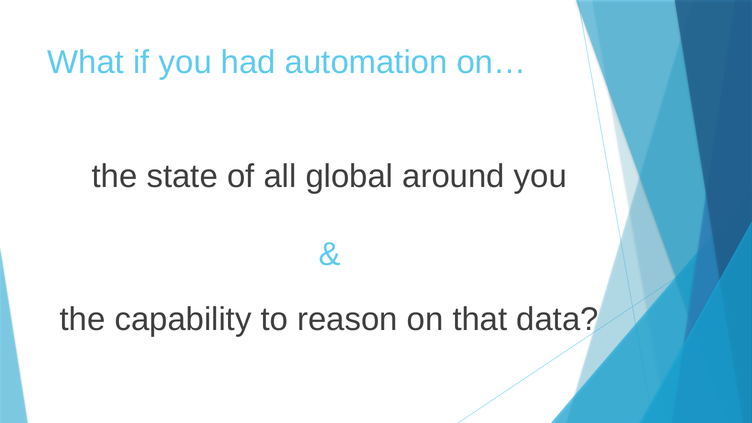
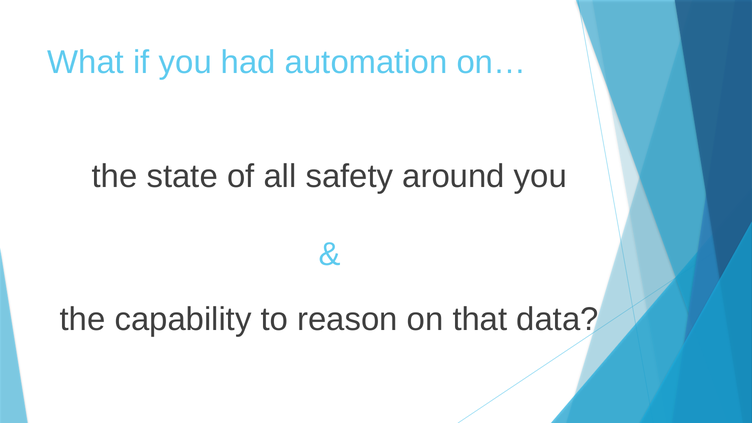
global: global -> safety
